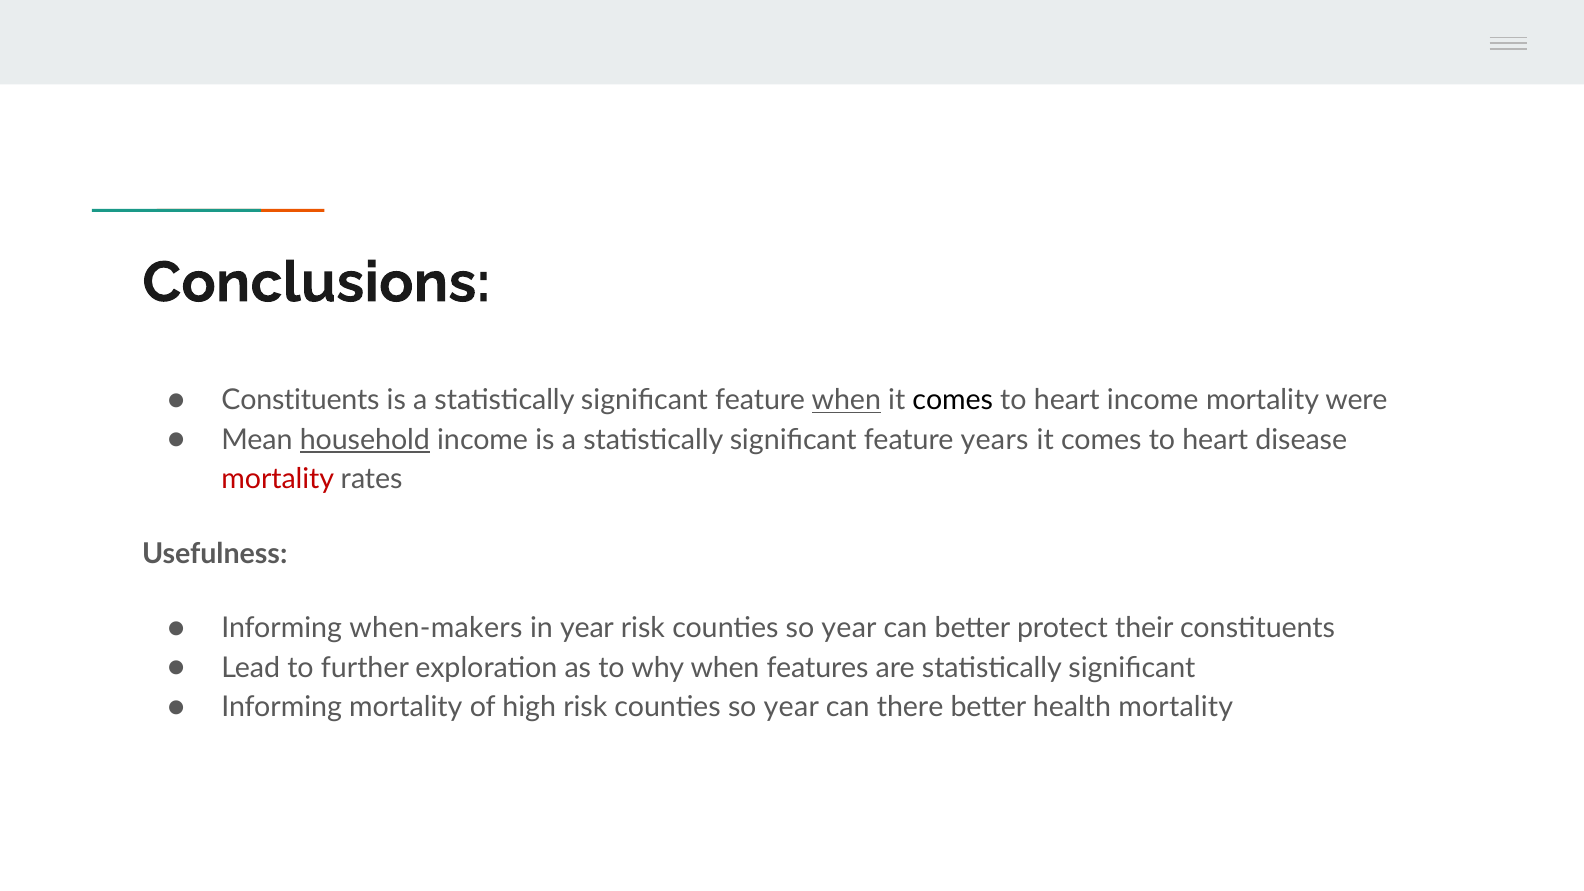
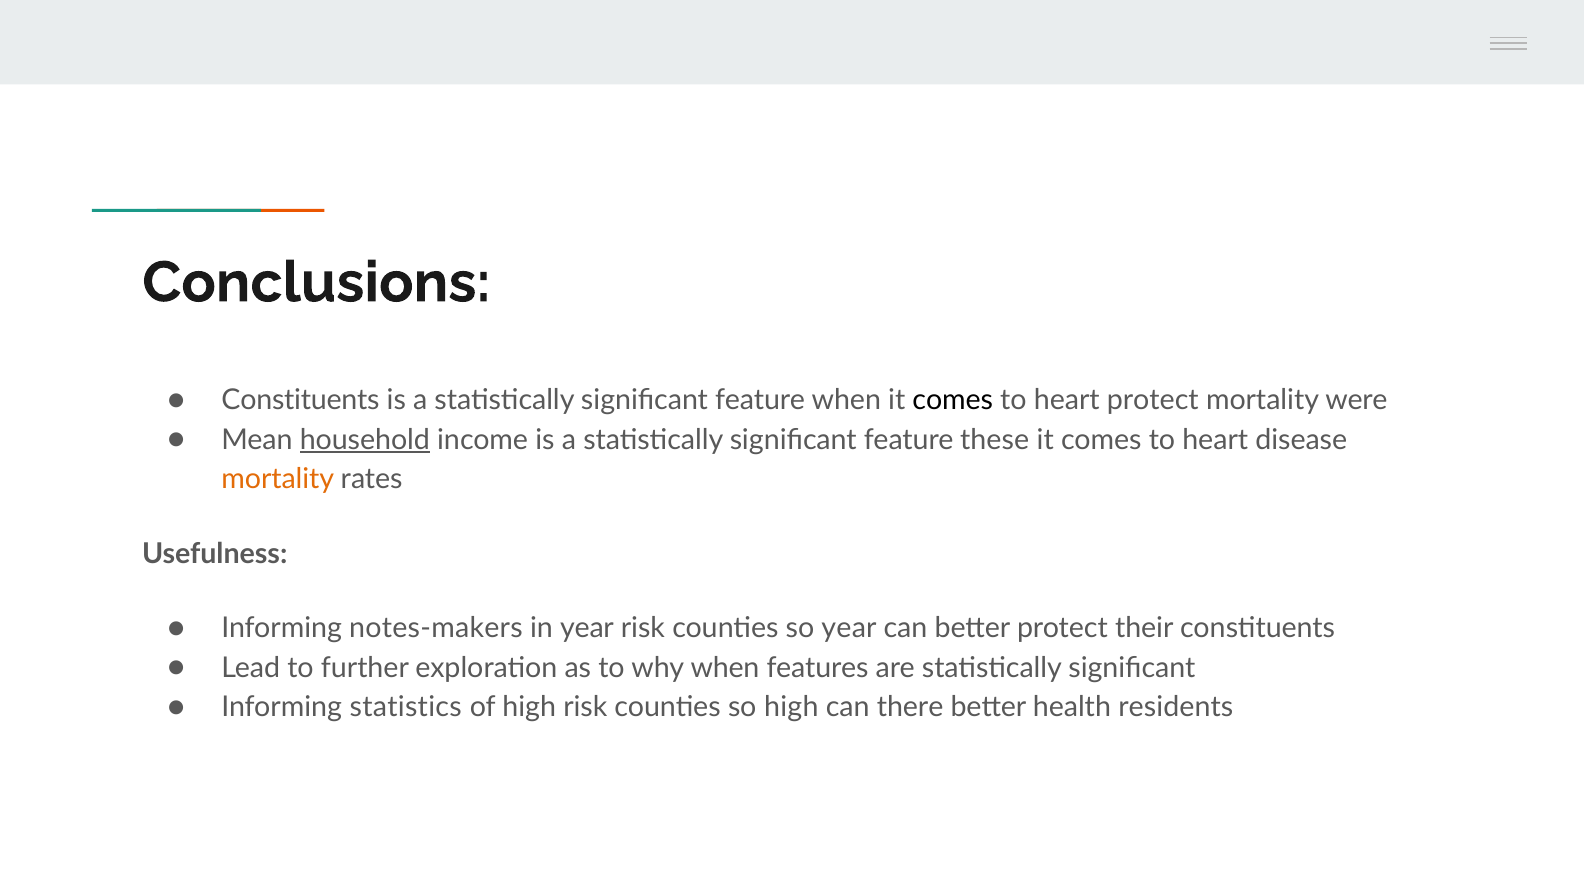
when at (846, 400) underline: present -> none
heart income: income -> protect
years: years -> these
mortality at (278, 479) colour: red -> orange
when-makers: when-makers -> notes-makers
Informing mortality: mortality -> statistics
year at (791, 707): year -> high
health mortality: mortality -> residents
